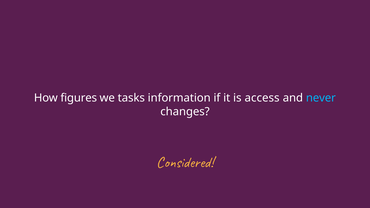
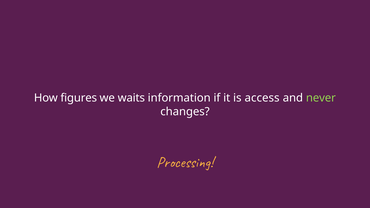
tasks: tasks -> waits
never colour: light blue -> light green
Considered: Considered -> Processing
